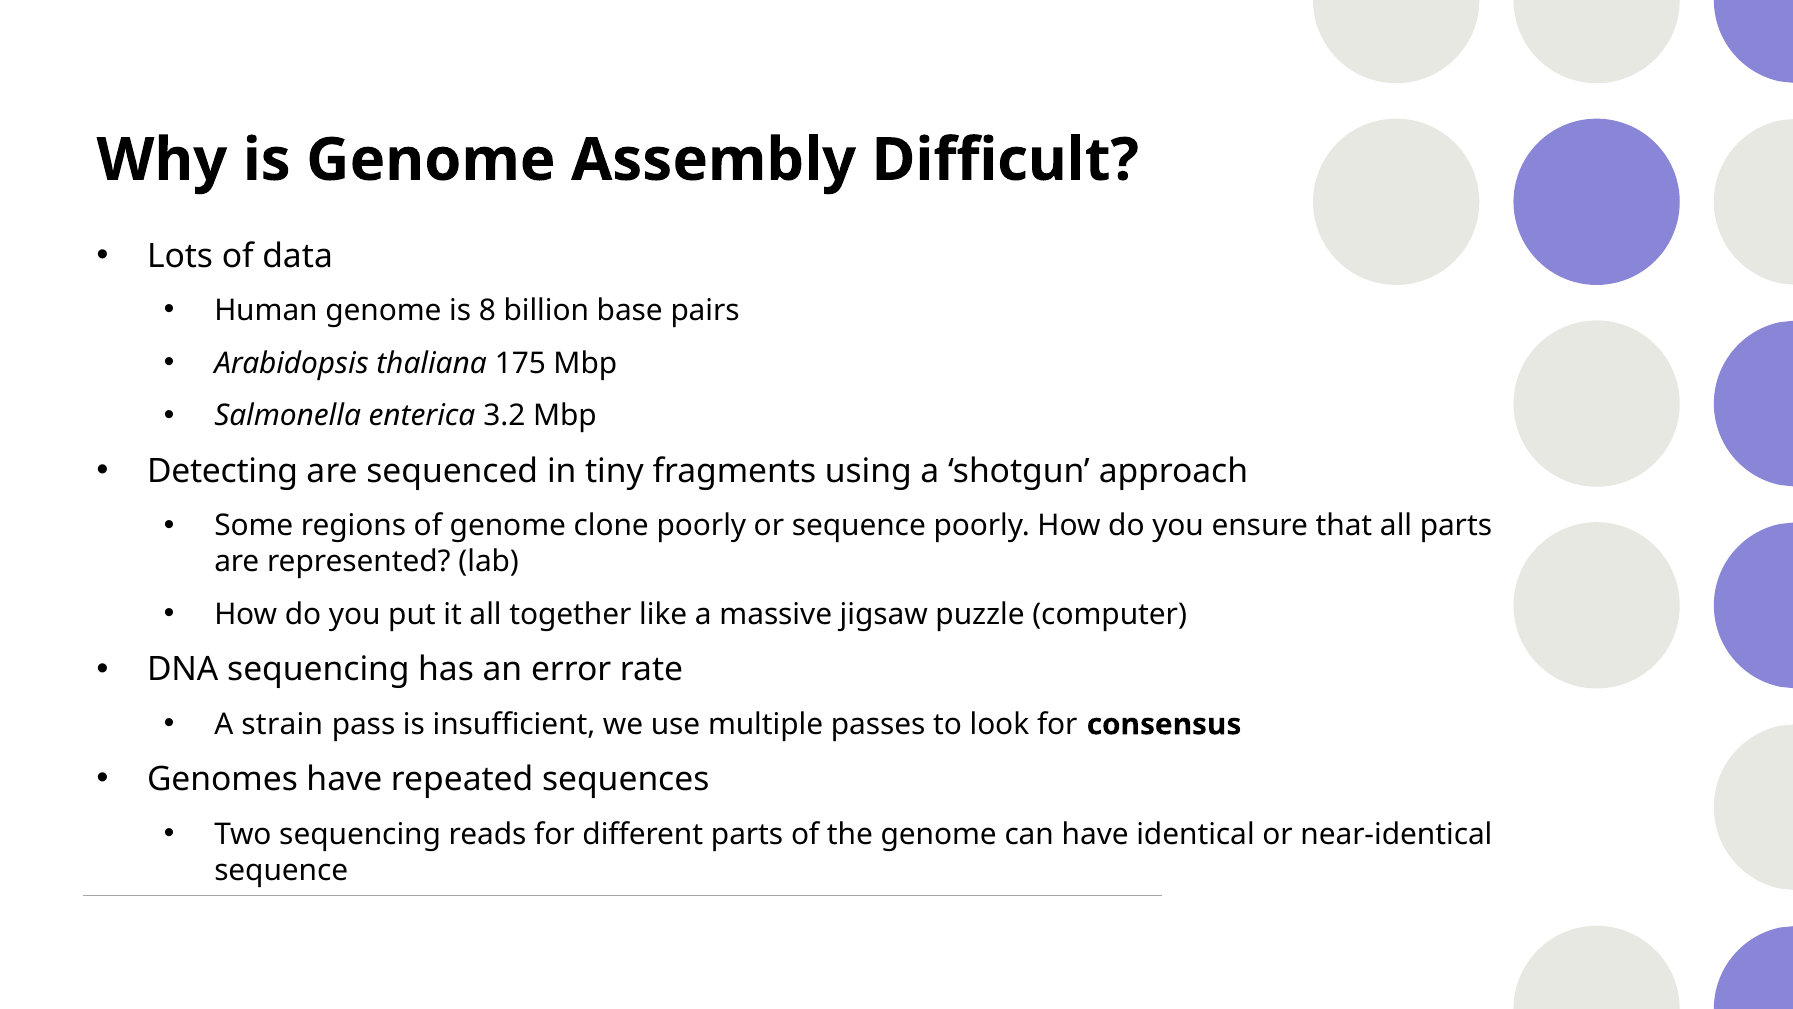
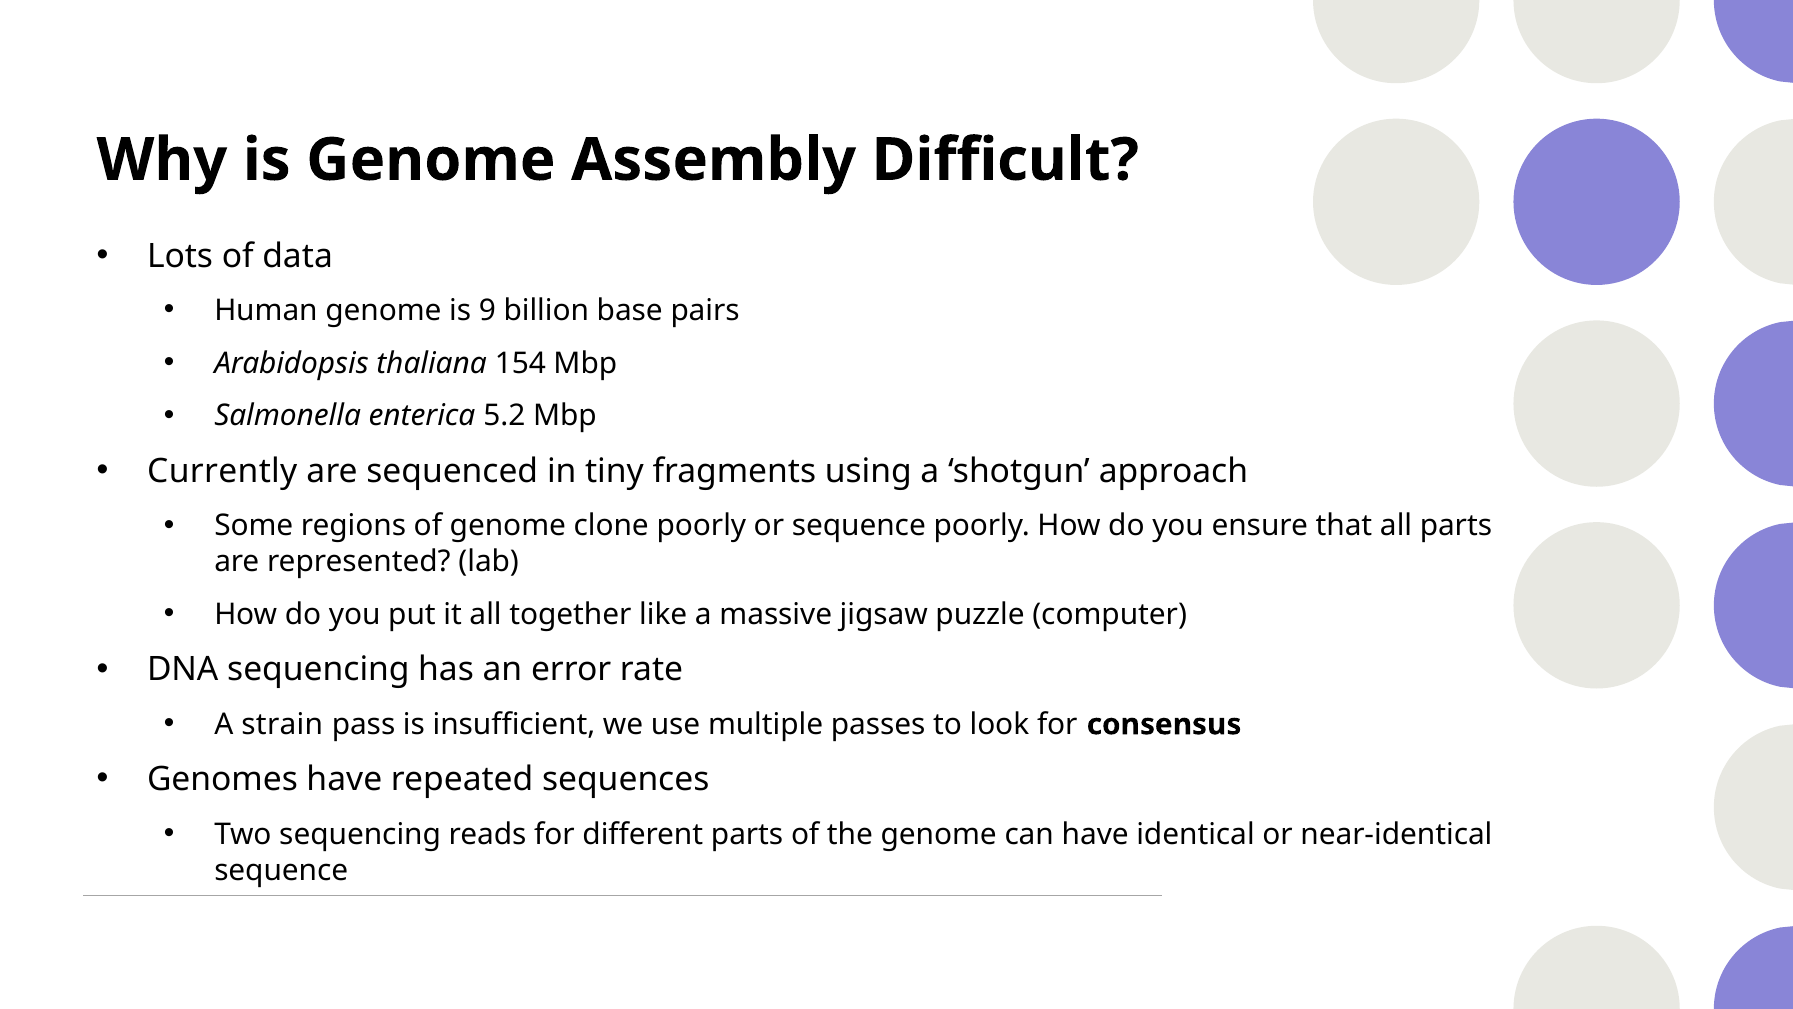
8: 8 -> 9
175: 175 -> 154
3.2: 3.2 -> 5.2
Detecting: Detecting -> Currently
